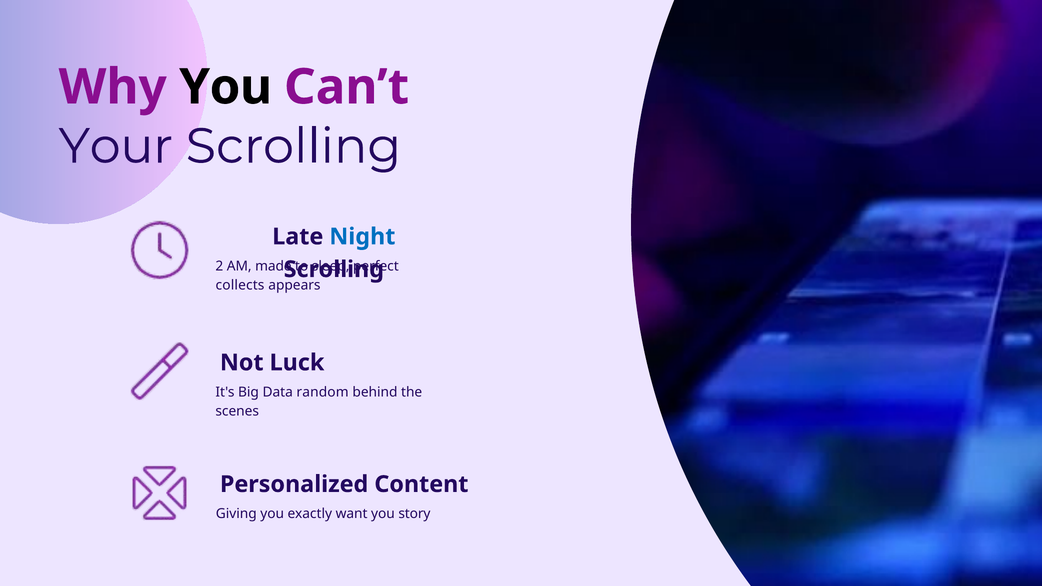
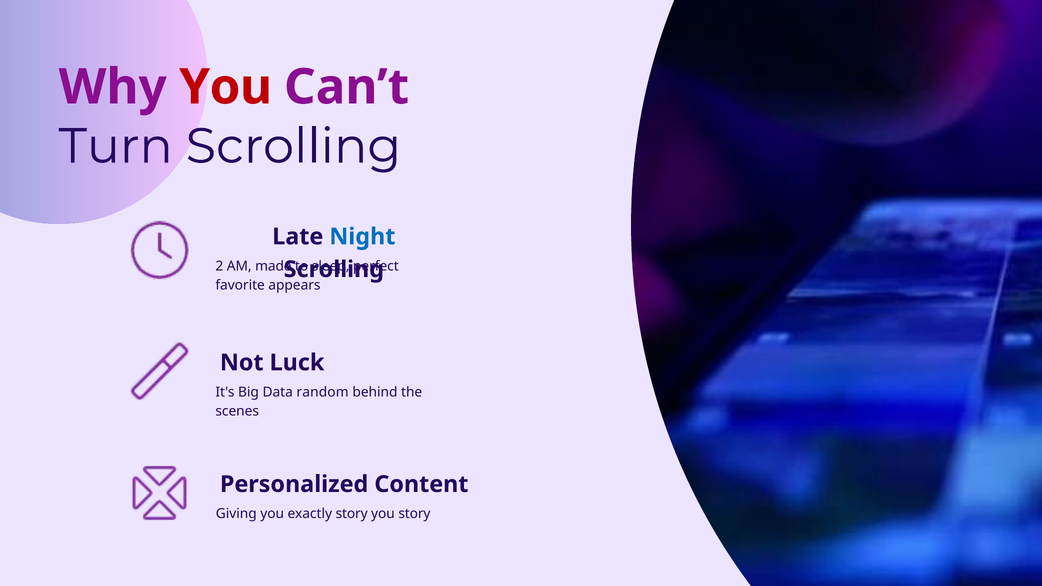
You at (226, 87) colour: black -> red
Your: Your -> Turn
collects: collects -> favorite
exactly want: want -> story
